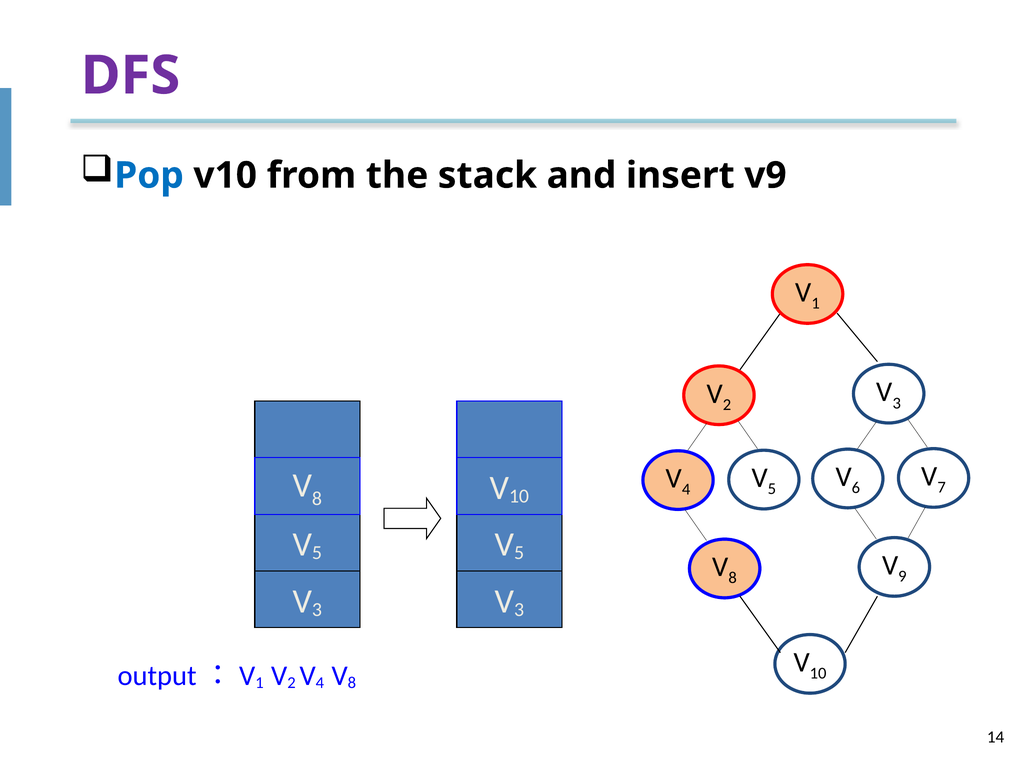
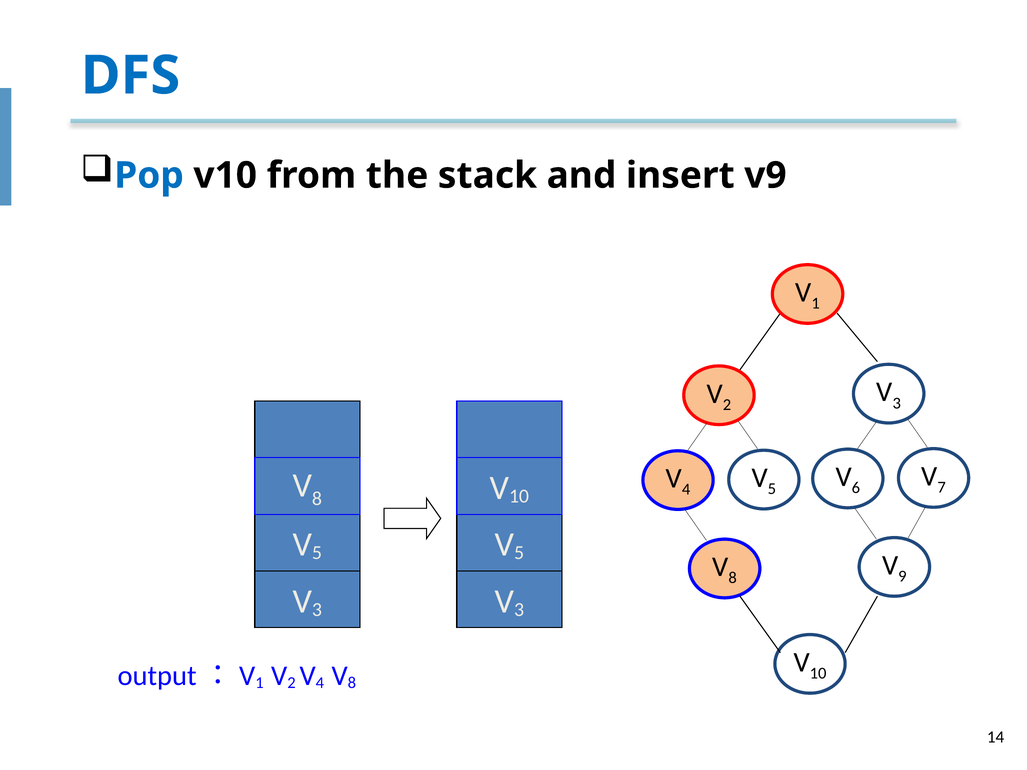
DFS colour: purple -> blue
